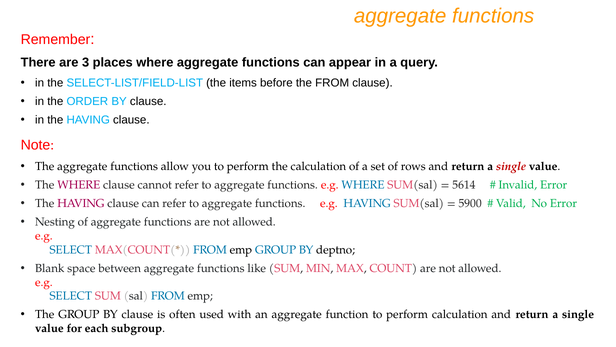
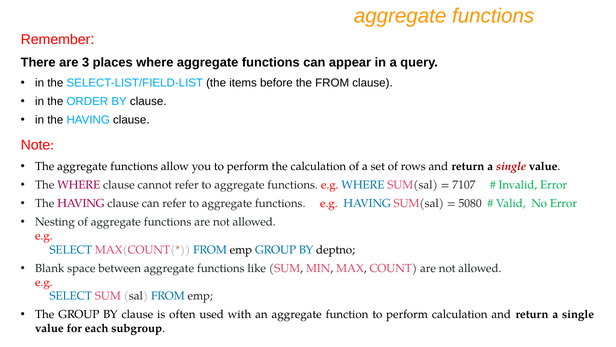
5614: 5614 -> 7107
5900: 5900 -> 5080
